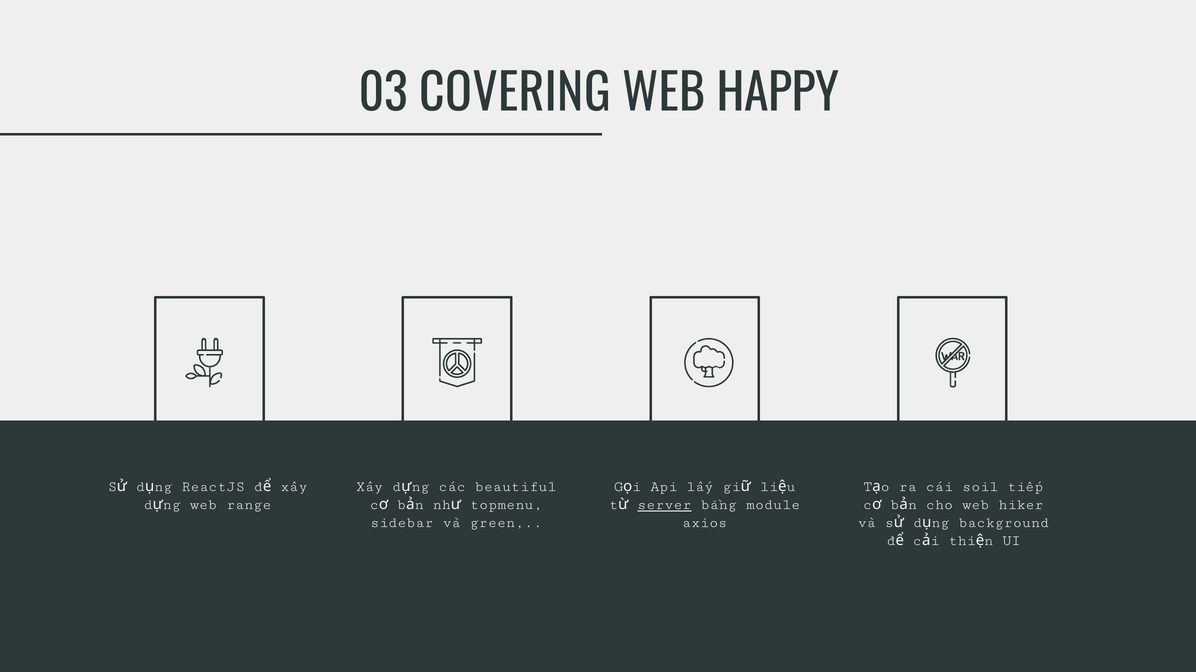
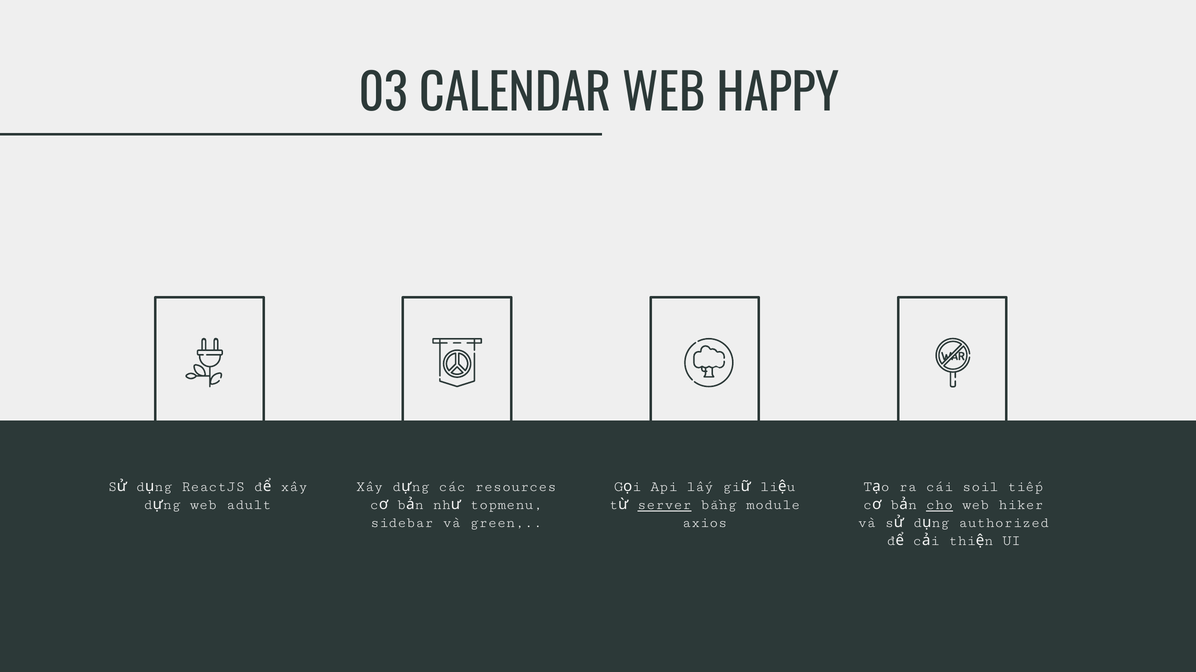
COVERING: COVERING -> CALENDAR
beautiful: beautiful -> resources
range: range -> adult
cho underline: none -> present
background: background -> authorized
